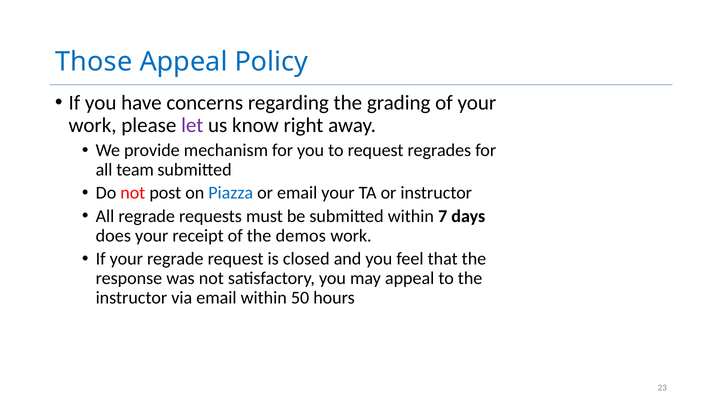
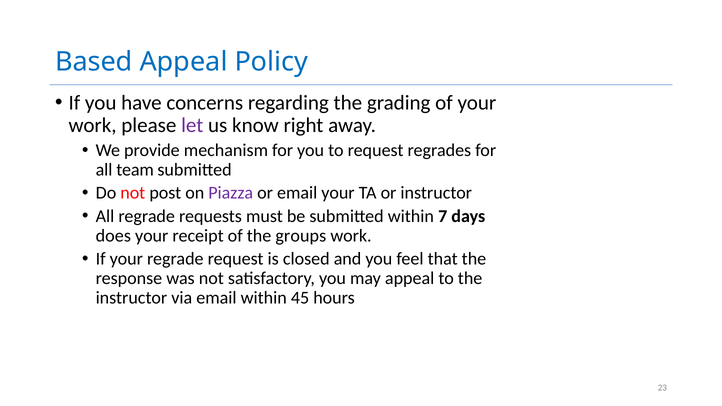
Those: Those -> Based
Piazza colour: blue -> purple
demos: demos -> groups
50: 50 -> 45
